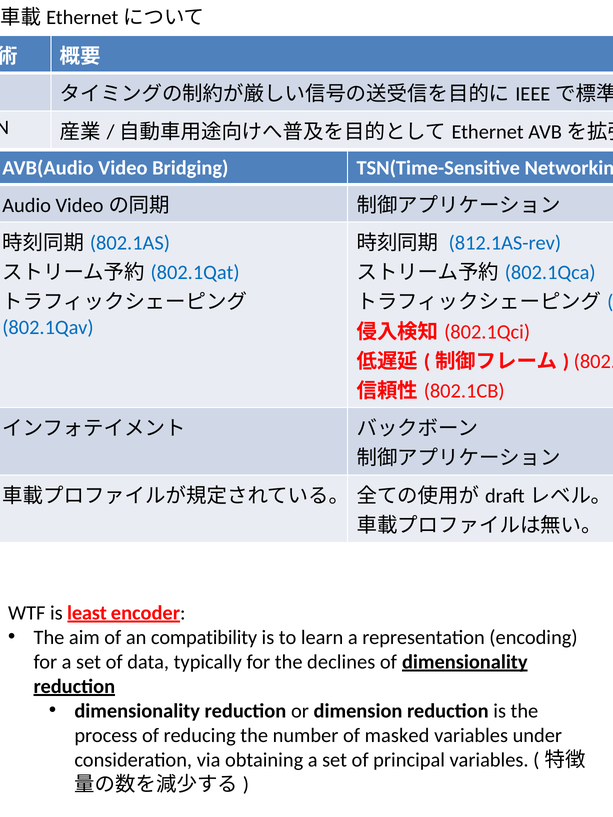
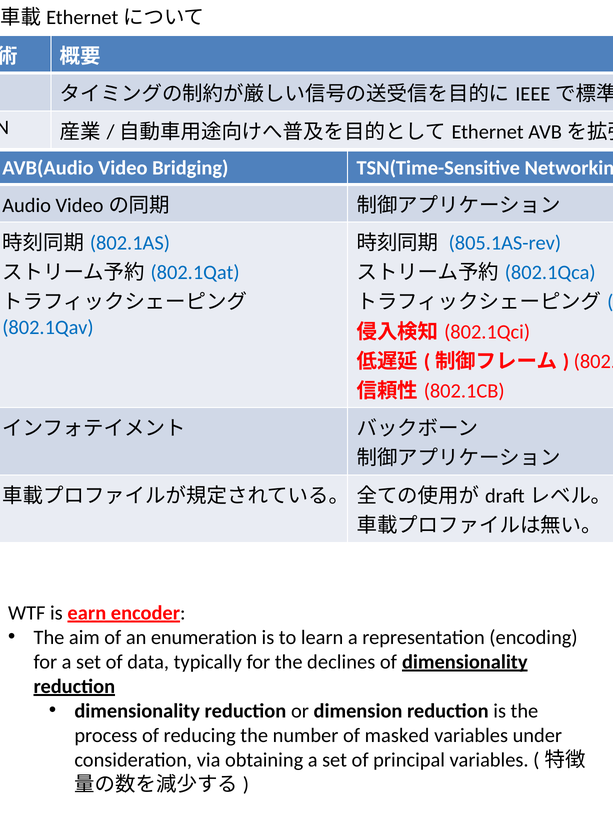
812.1AS-rev: 812.1AS-rev -> 805.1AS-rev
least: least -> earn
compatibility: compatibility -> enumeration
